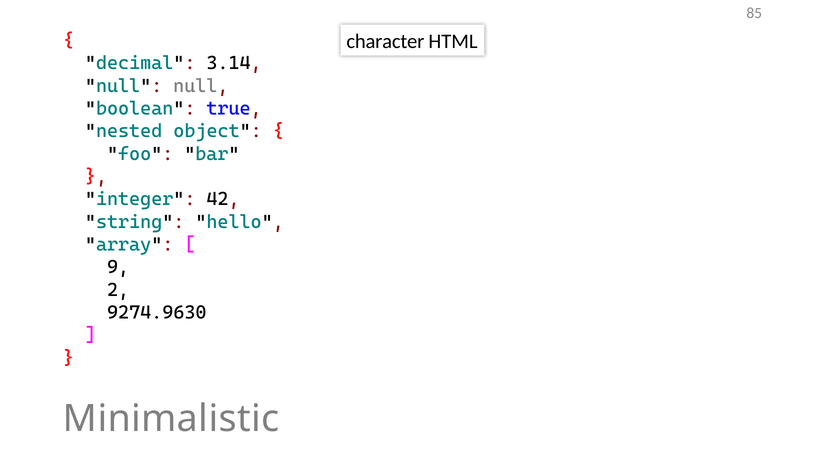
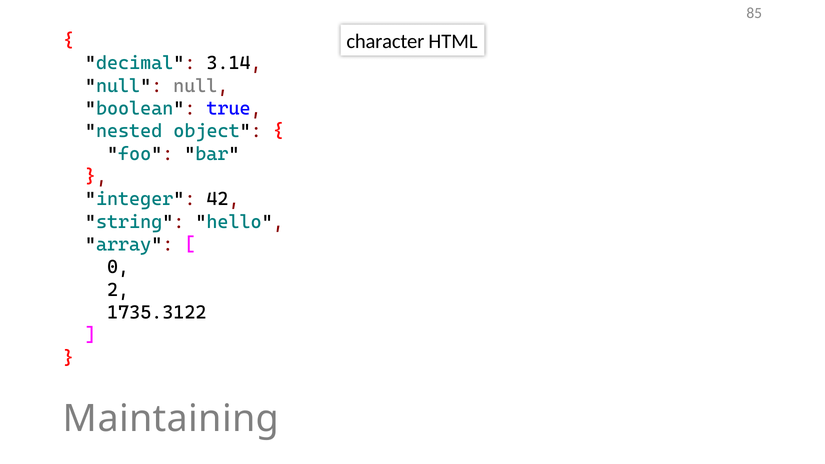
9: 9 -> 0
9274.9630: 9274.9630 -> 1735.3122
Minimalistic: Minimalistic -> Maintaining
